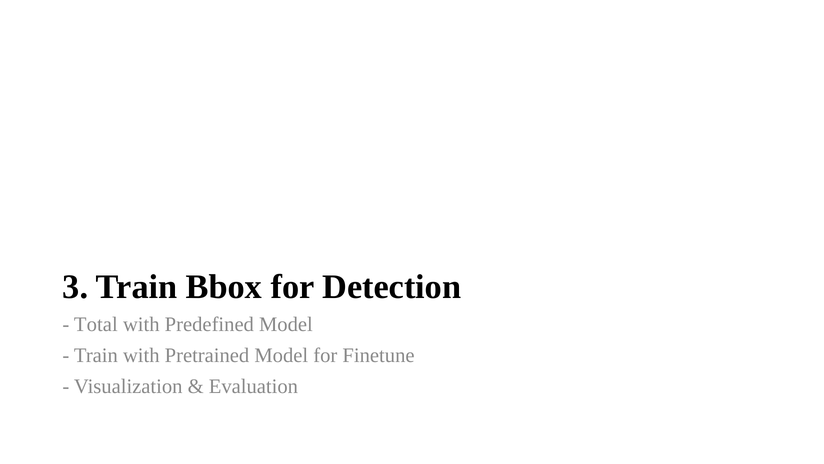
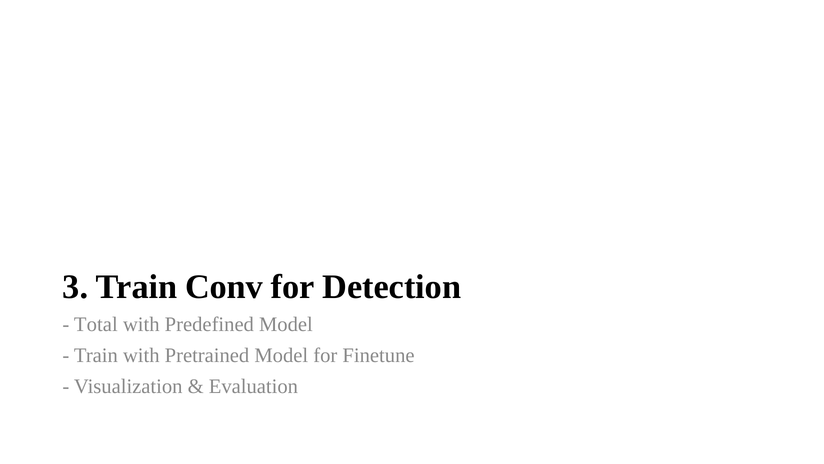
Bbox: Bbox -> Conv
